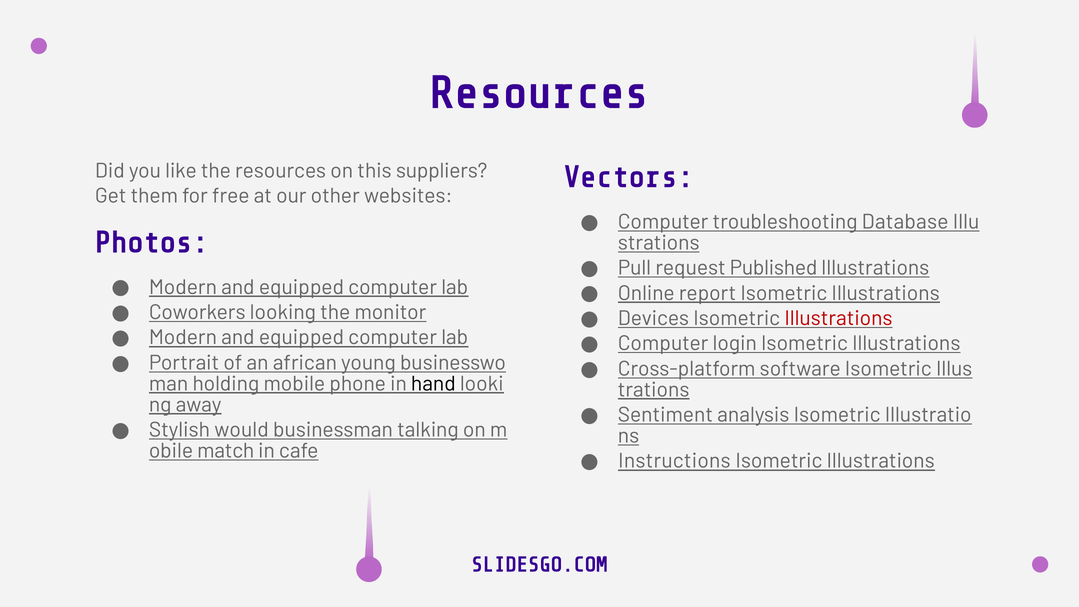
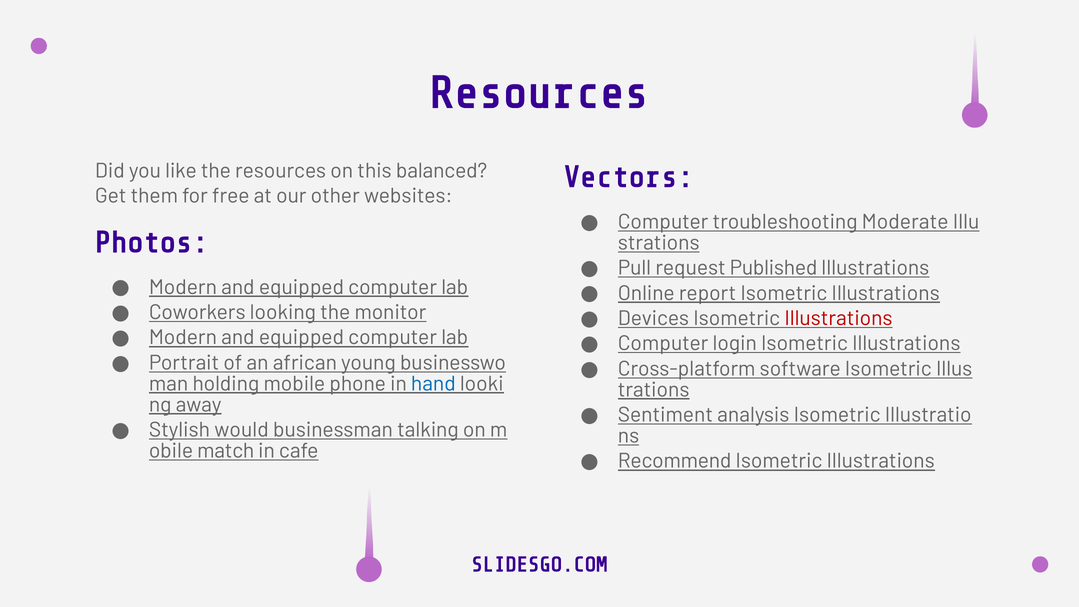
suppliers: suppliers -> balanced
Database: Database -> Moderate
hand colour: black -> blue
Instructions: Instructions -> Recommend
